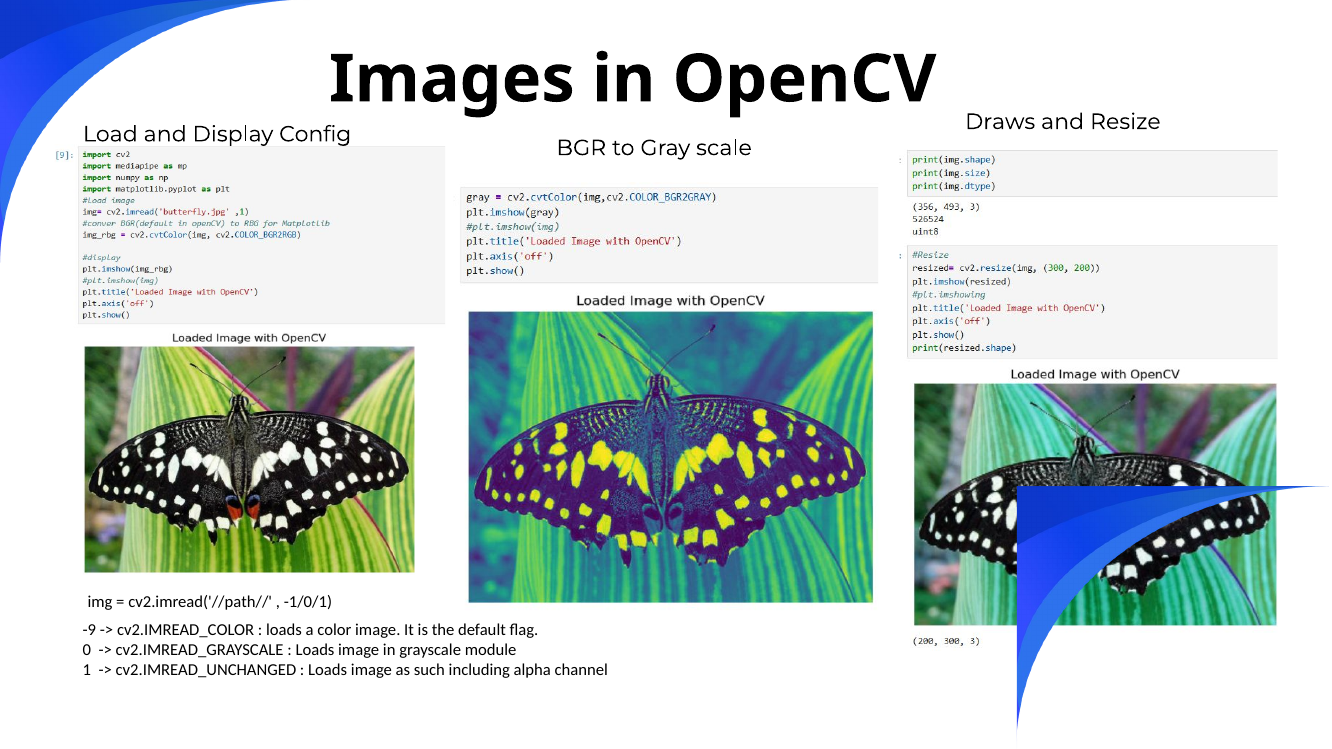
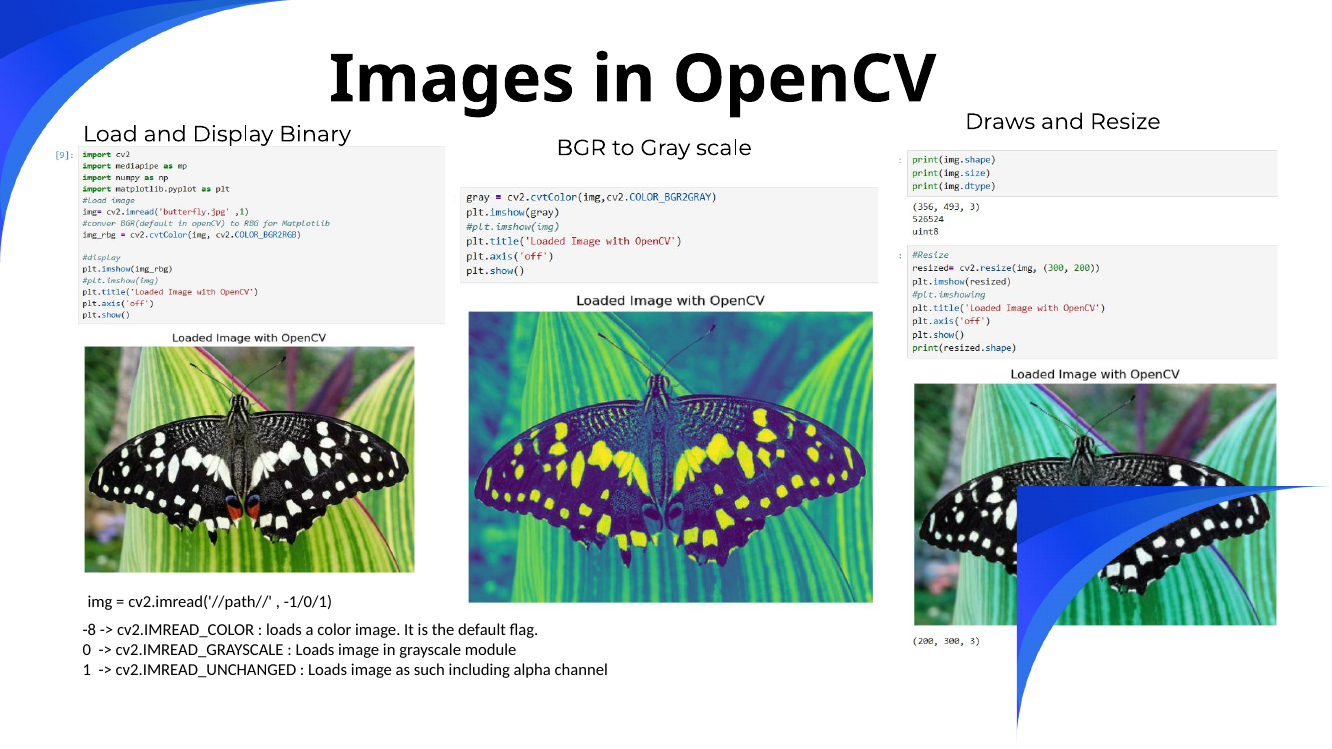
Config: Config -> Binary
-9: -9 -> -8
